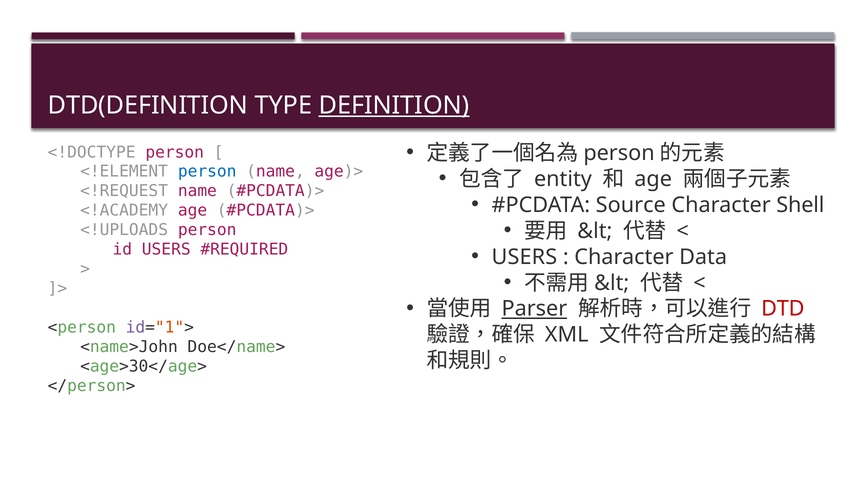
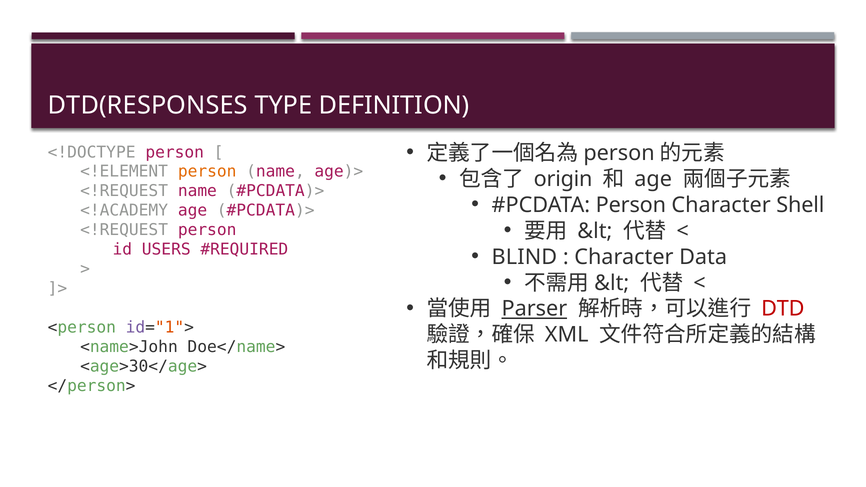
DTD(DEFINITION: DTD(DEFINITION -> DTD(RESPONSES
DEFINITION underline: present -> none
person at (207, 172) colour: blue -> orange
entity: entity -> origin
Source at (631, 205): Source -> Person
<!UPLOADS at (124, 230): <!UPLOADS -> <!REQUEST
USERS at (524, 257): USERS -> BLIND
